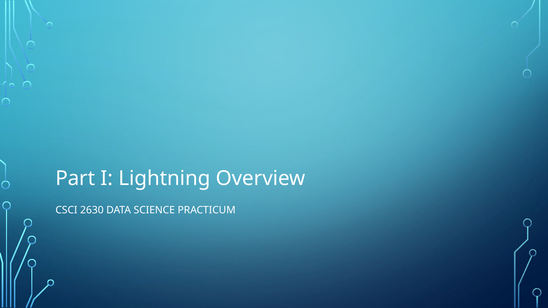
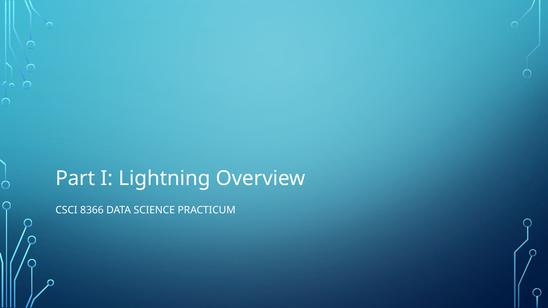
2630: 2630 -> 8366
